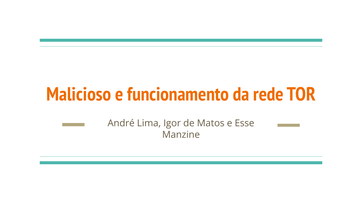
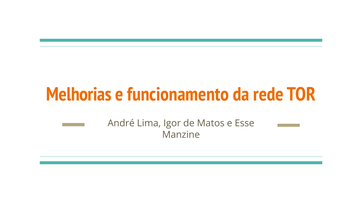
Malicioso: Malicioso -> Melhorias
